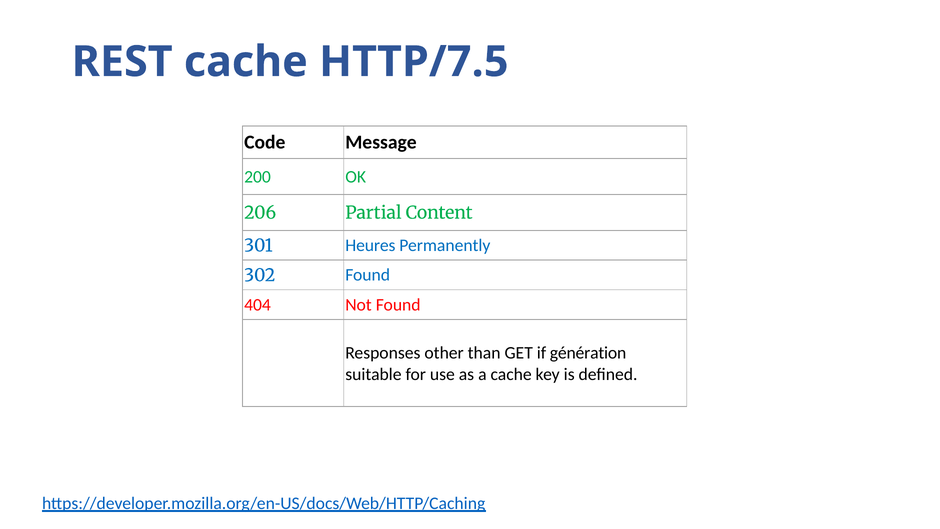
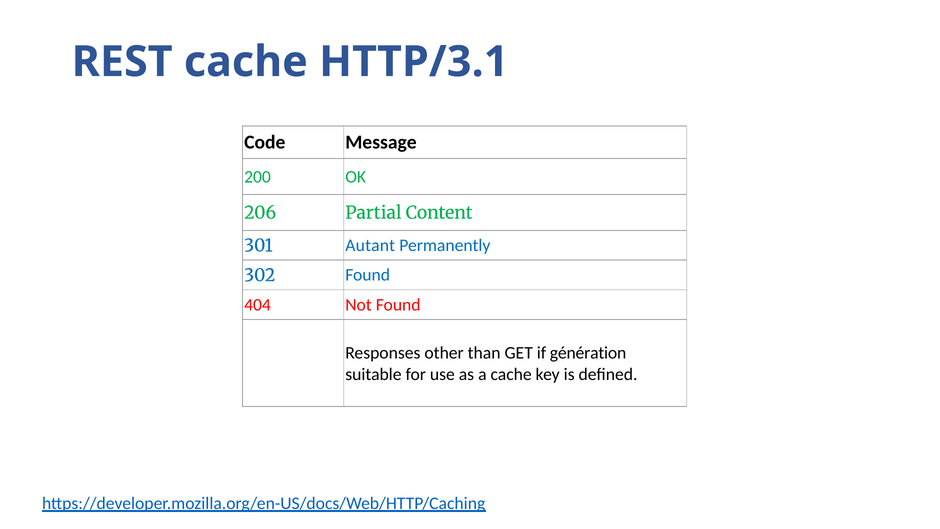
HTTP/7.5: HTTP/7.5 -> HTTP/3.1
Heures: Heures -> Autant
